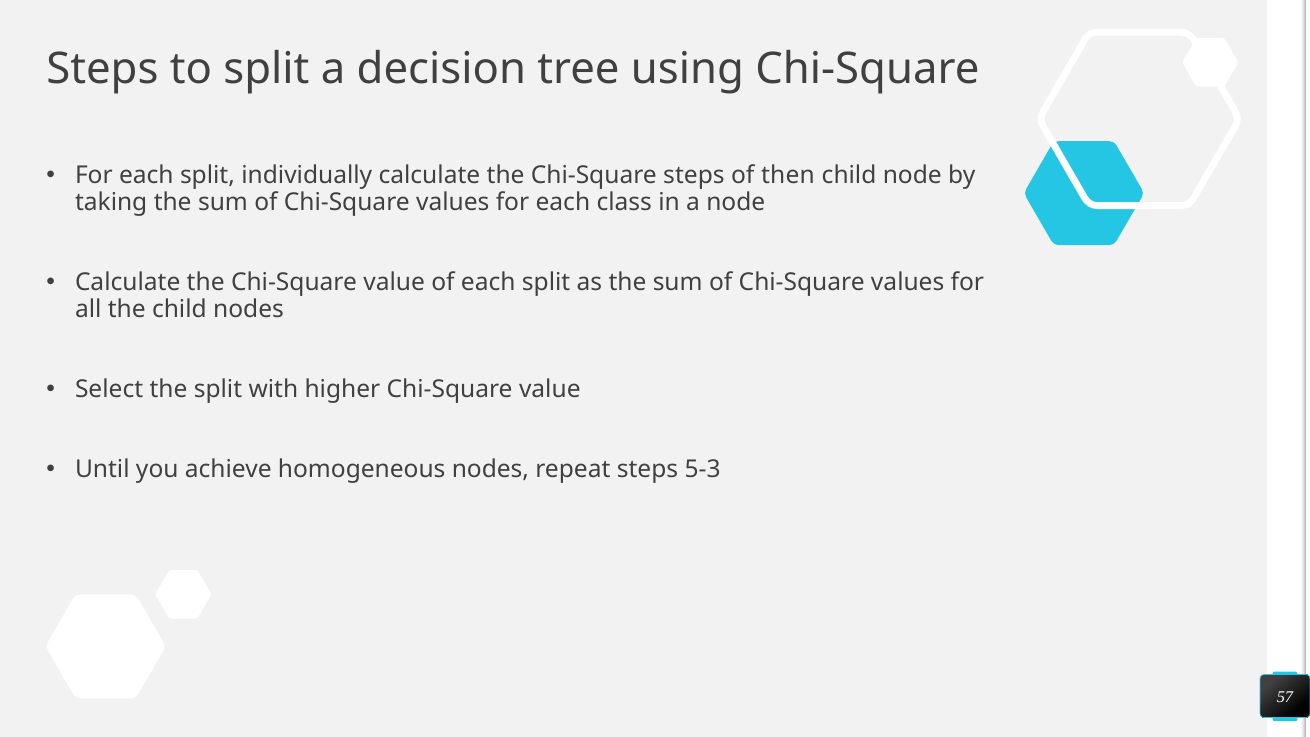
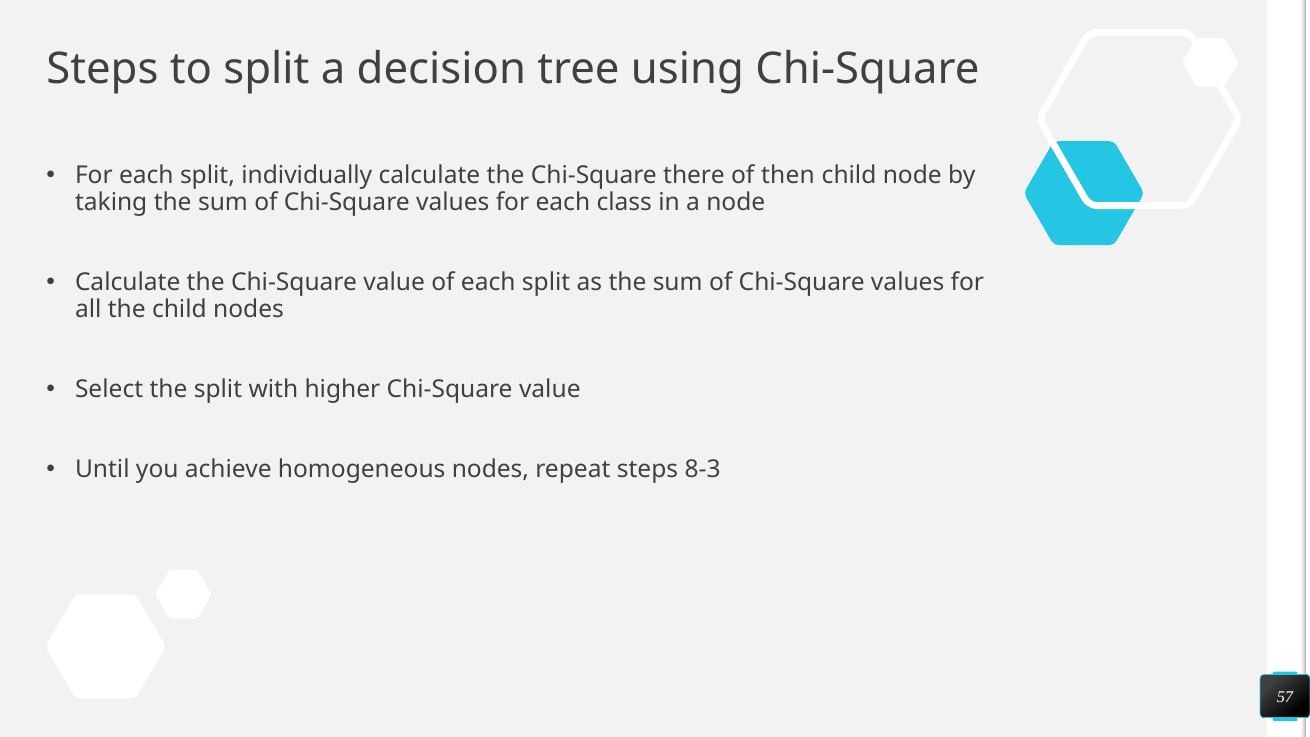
Chi-Square steps: steps -> there
5-3: 5-3 -> 8-3
